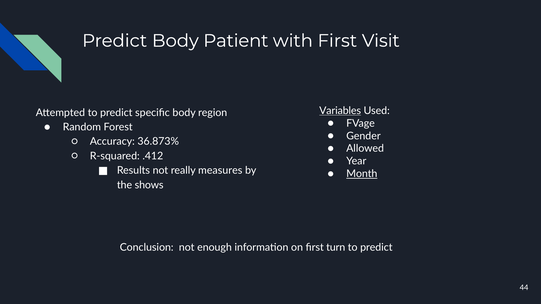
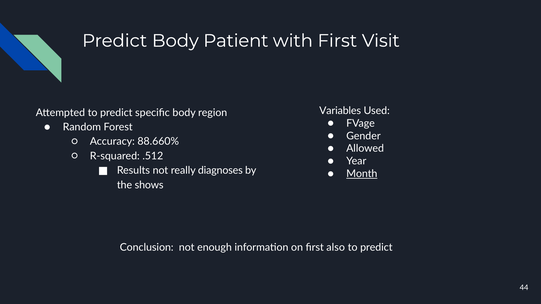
Variables underline: present -> none
36.873%: 36.873% -> 88.660%
.412: .412 -> .512
measures: measures -> diagnoses
turn: turn -> also
